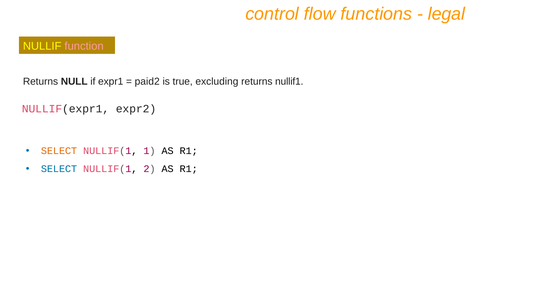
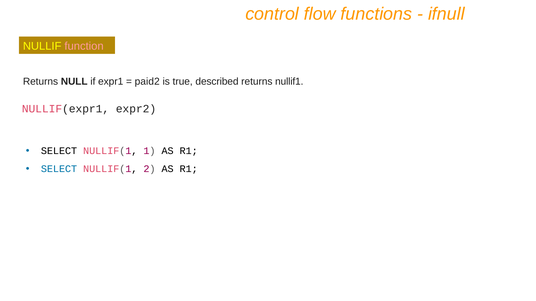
legal: legal -> ifnull
excluding: excluding -> described
SELECT at (59, 151) colour: orange -> black
